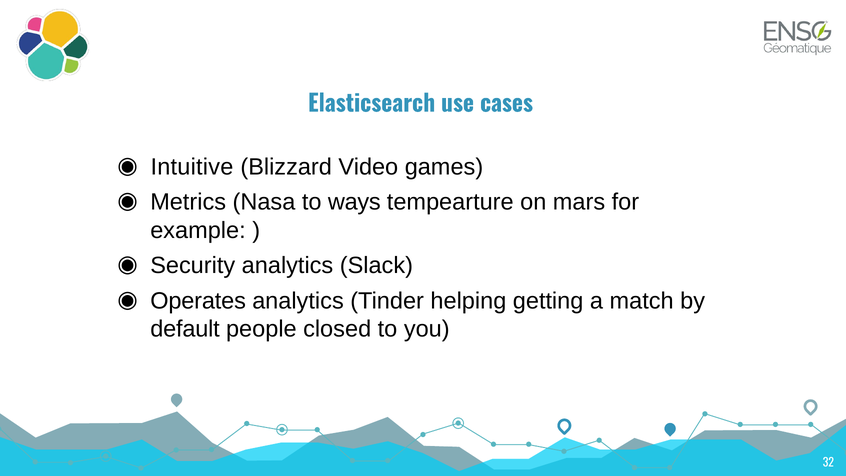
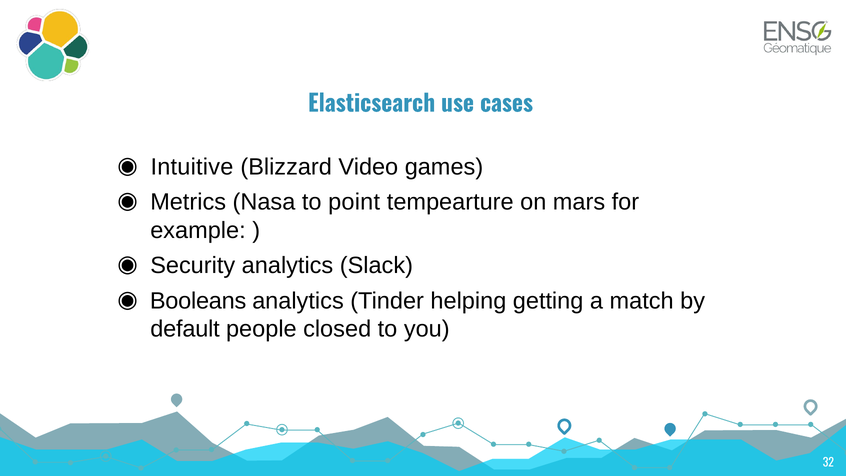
ways: ways -> point
Operates: Operates -> Booleans
